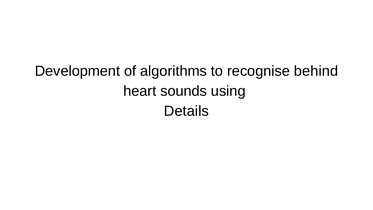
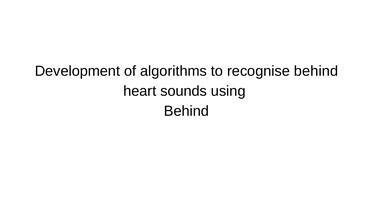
Details at (186, 111): Details -> Behind
